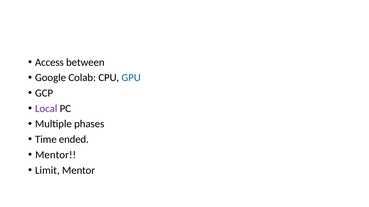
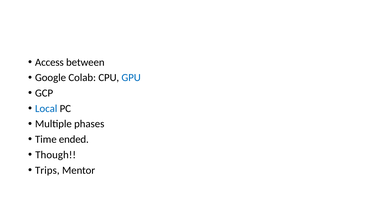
Local colour: purple -> blue
Mentor at (56, 155): Mentor -> Though
Limit: Limit -> Trips
